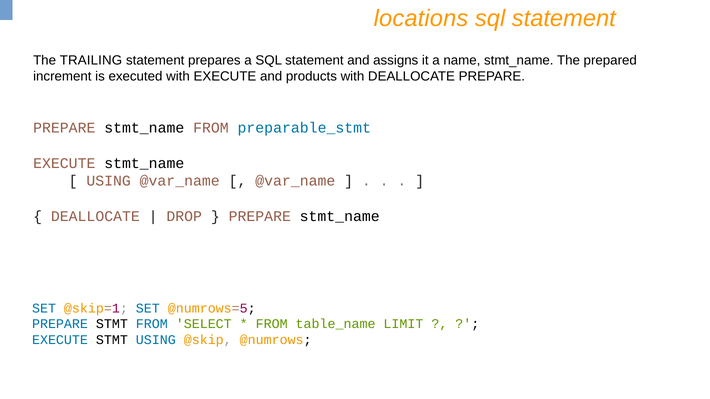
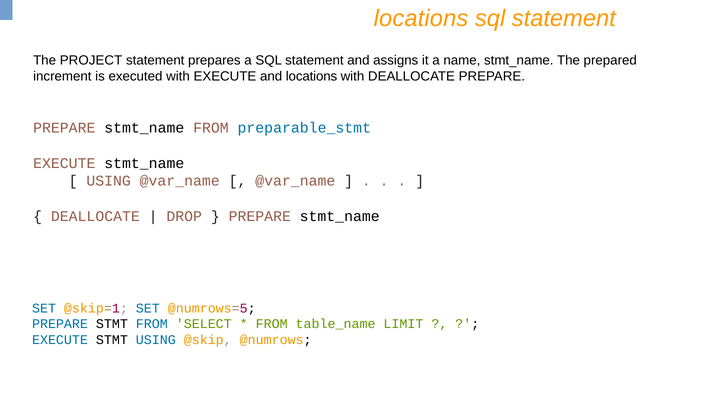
TRAILING: TRAILING -> PROJECT
and products: products -> locations
